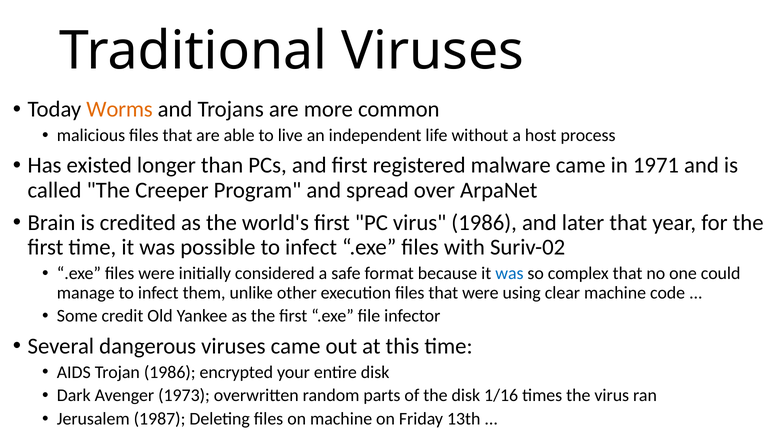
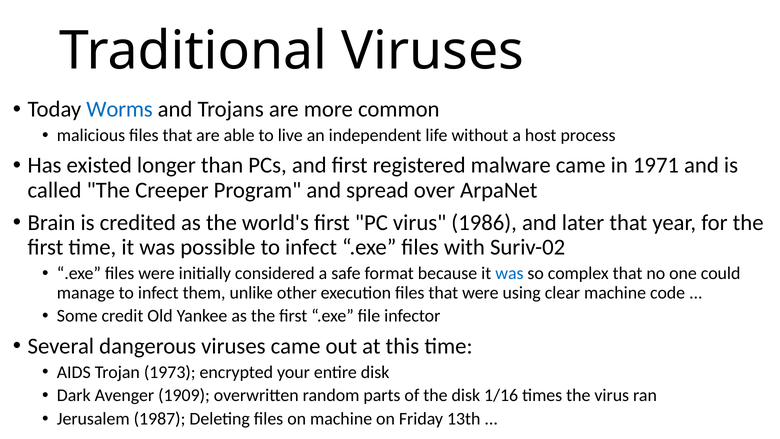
Worms colour: orange -> blue
Trojan 1986: 1986 -> 1973
1973: 1973 -> 1909
